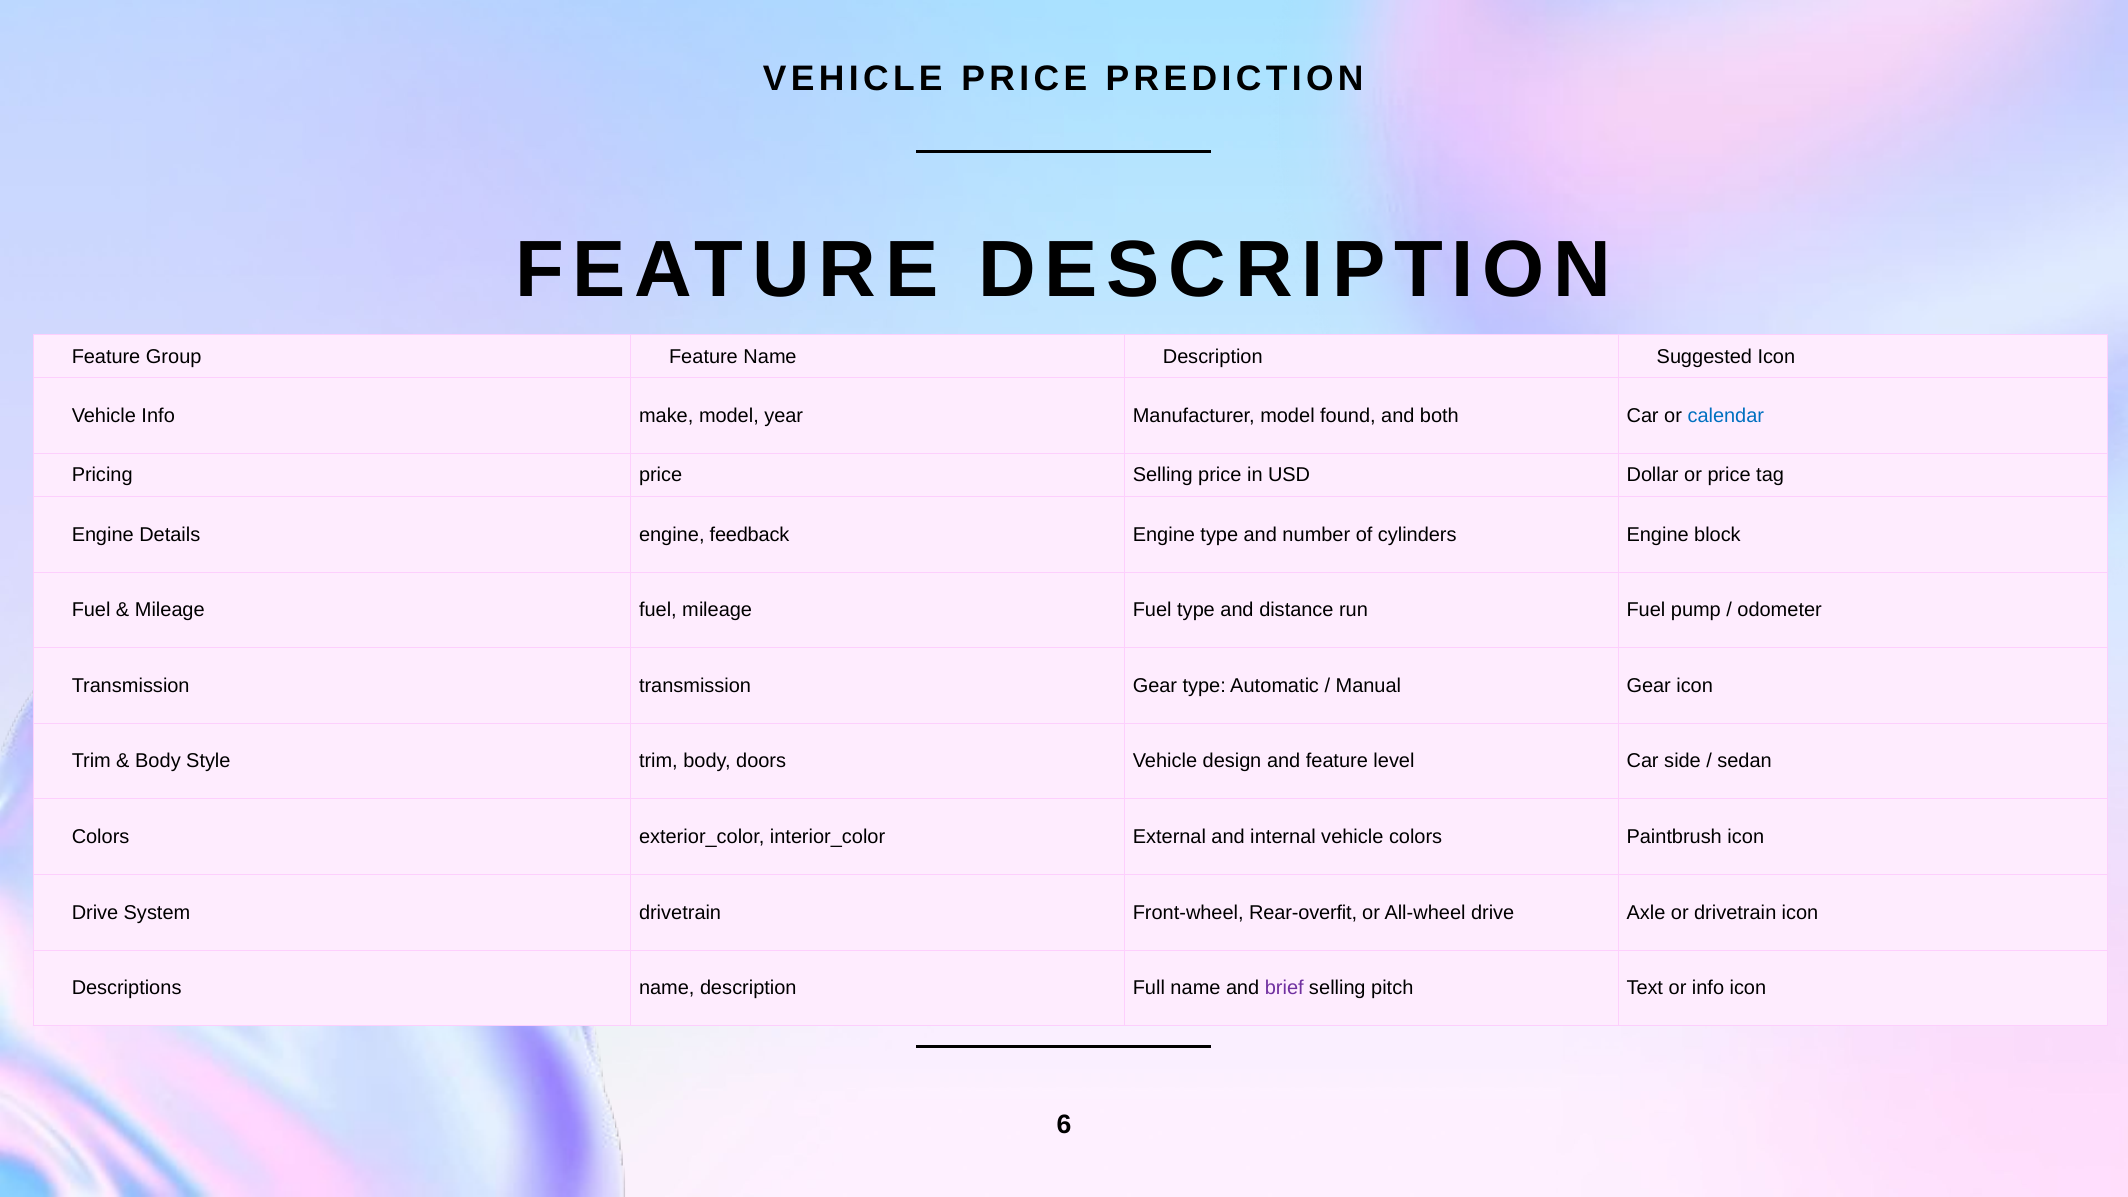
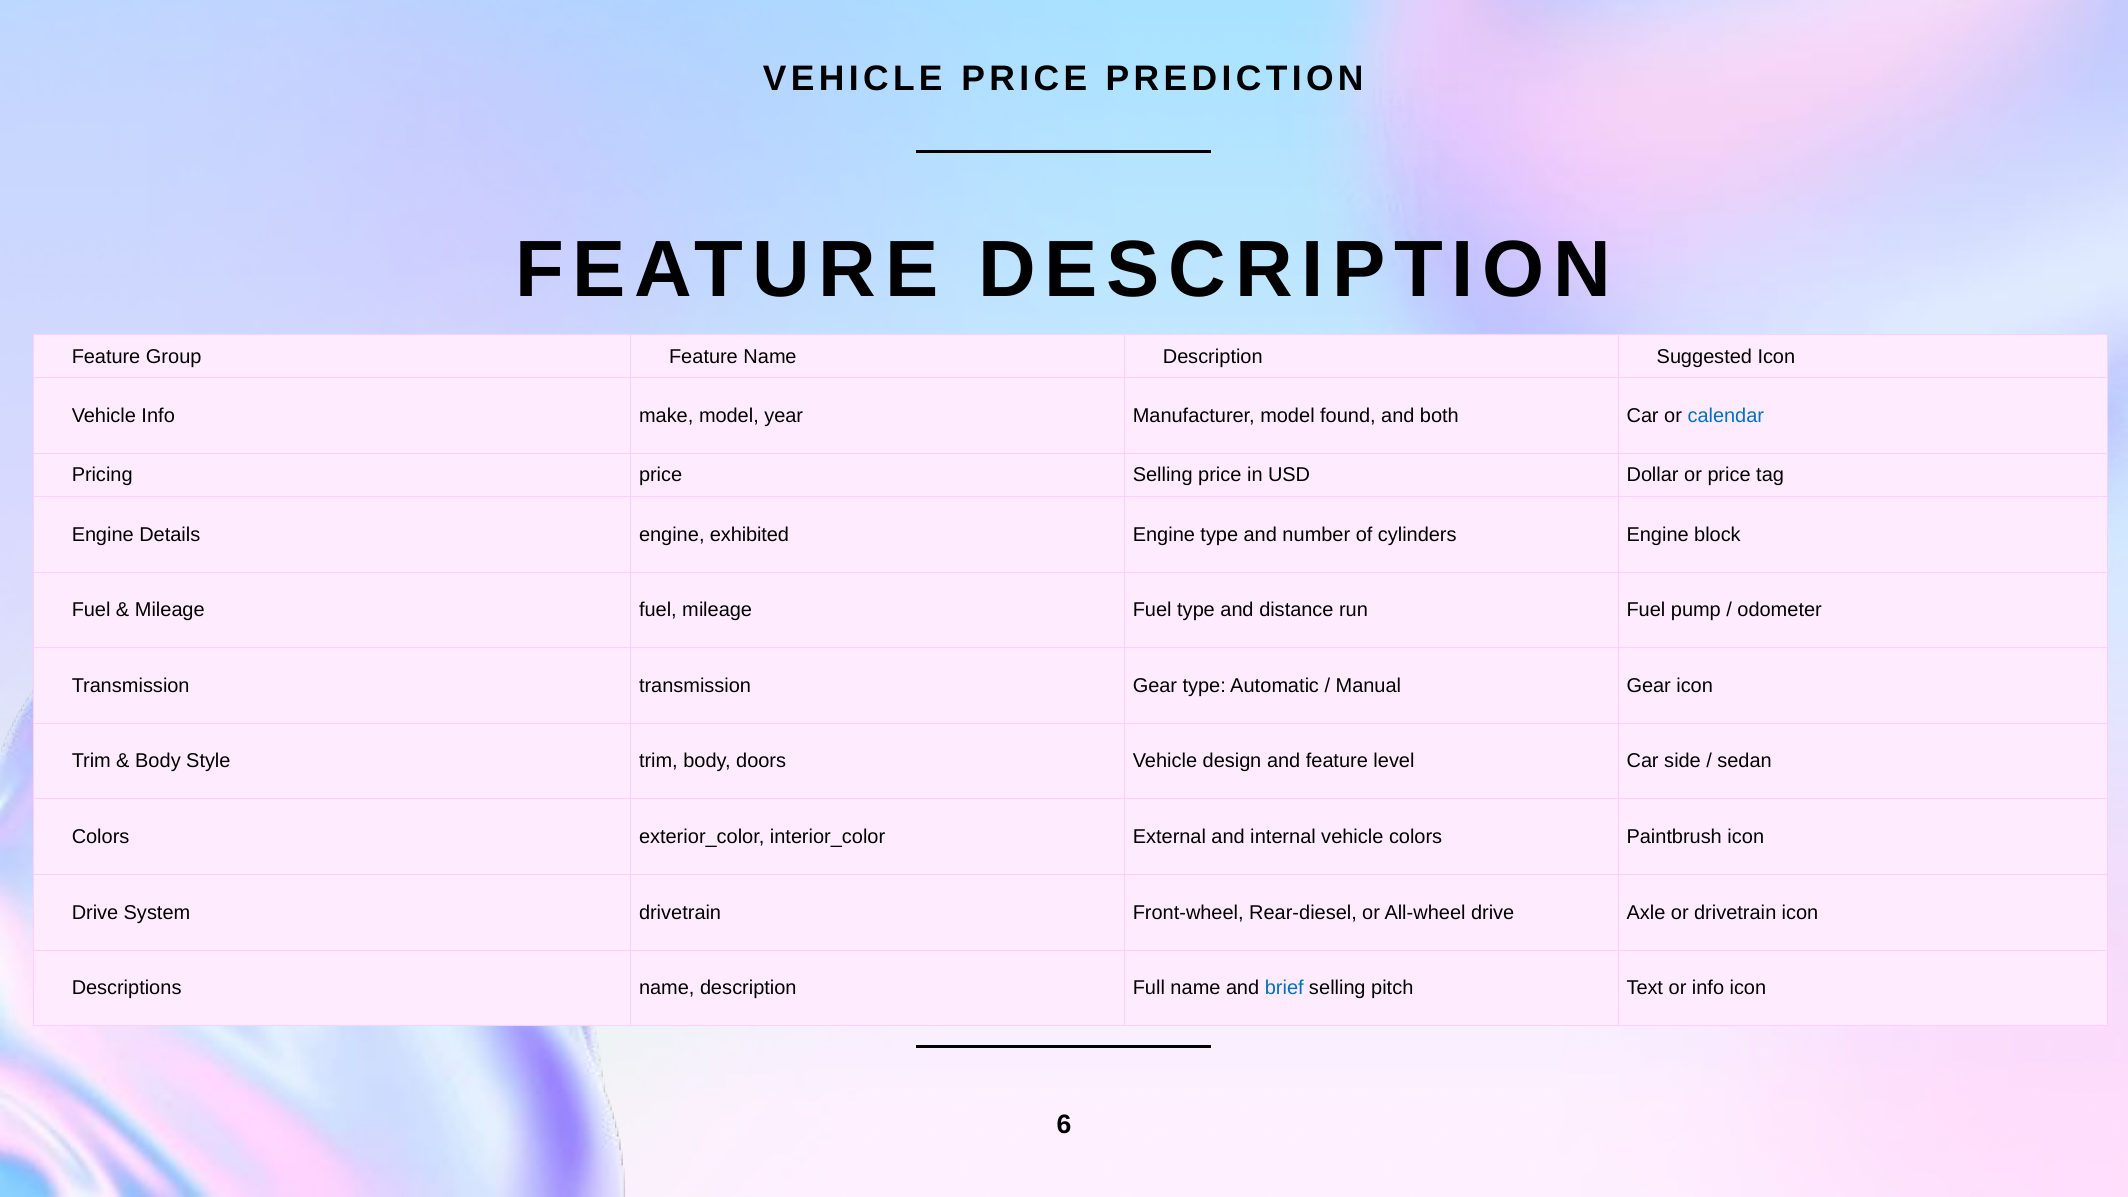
feedback: feedback -> exhibited
Rear-overfit: Rear-overfit -> Rear-diesel
brief colour: purple -> blue
